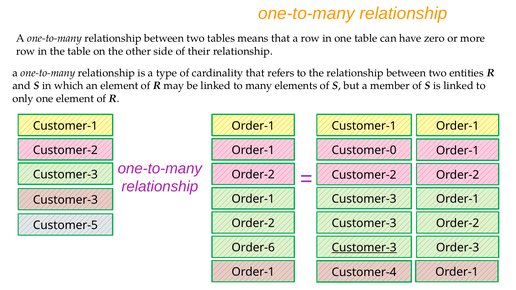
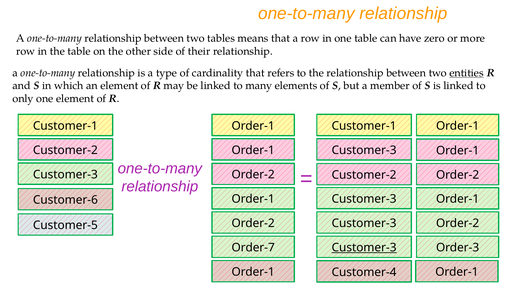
entities underline: none -> present
Customer-0 at (364, 150): Customer-0 -> Customer-3
Customer-3 at (65, 200): Customer-3 -> Customer-6
Order-6: Order-6 -> Order-7
